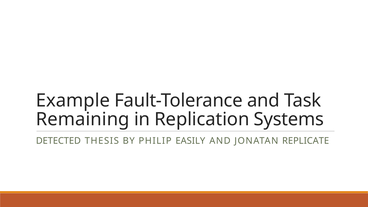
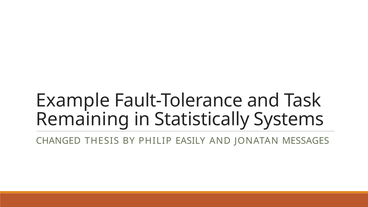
Replication: Replication -> Statistically
DETECTED: DETECTED -> CHANGED
REPLICATE: REPLICATE -> MESSAGES
